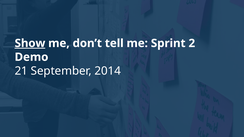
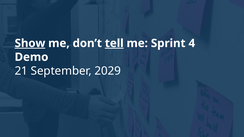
tell underline: none -> present
2: 2 -> 4
2014: 2014 -> 2029
